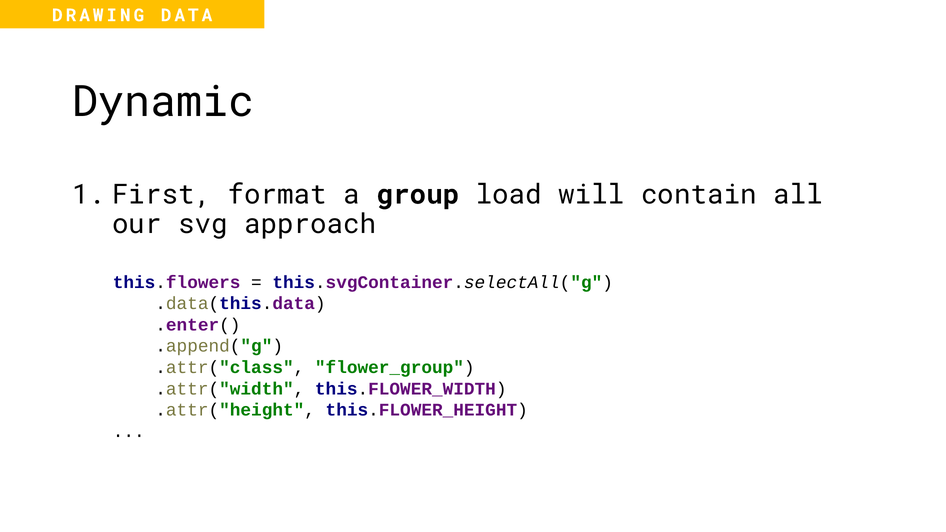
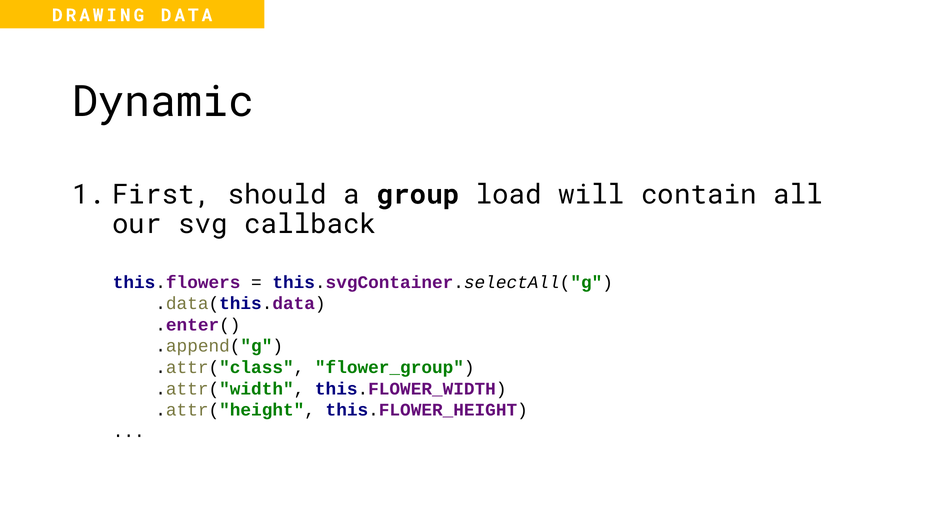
format: format -> should
approach: approach -> callback
